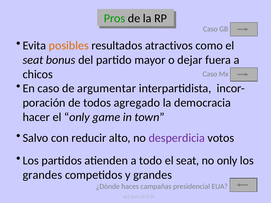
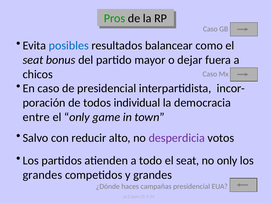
posibles colour: orange -> blue
atractivos: atractivos -> balancear
de argumentar: argumentar -> presidencial
agregado: agregado -> individual
hacer: hacer -> entre
